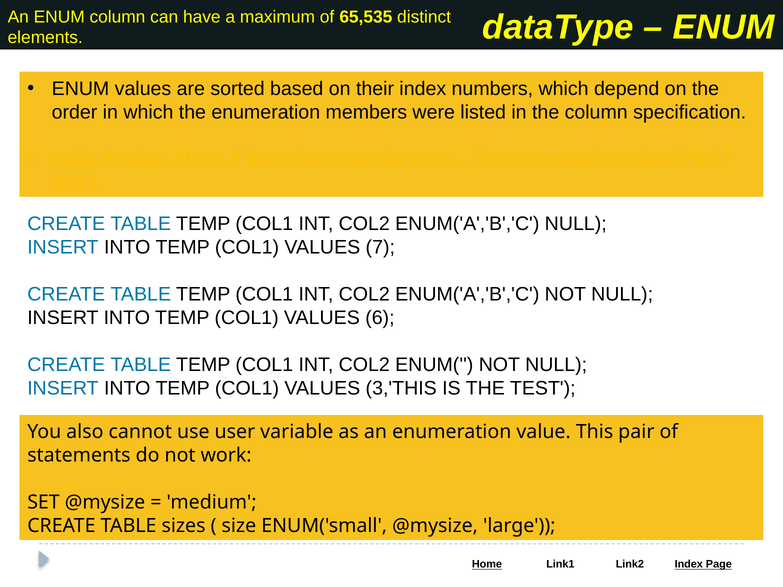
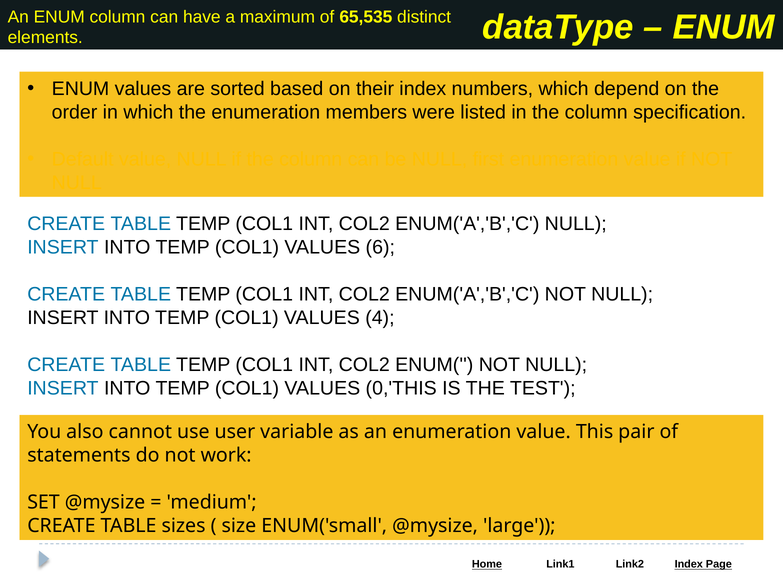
7: 7 -> 6
6: 6 -> 4
3,'THIS: 3,'THIS -> 0,'THIS
